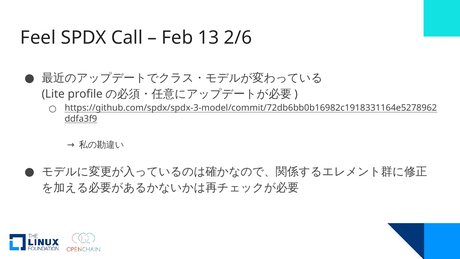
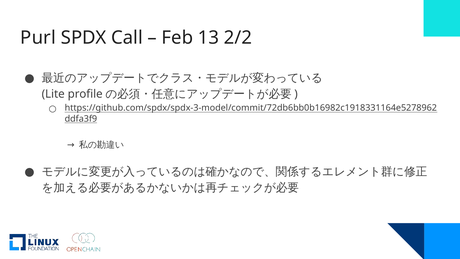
Feel: Feel -> Purl
2/6: 2/6 -> 2/2
